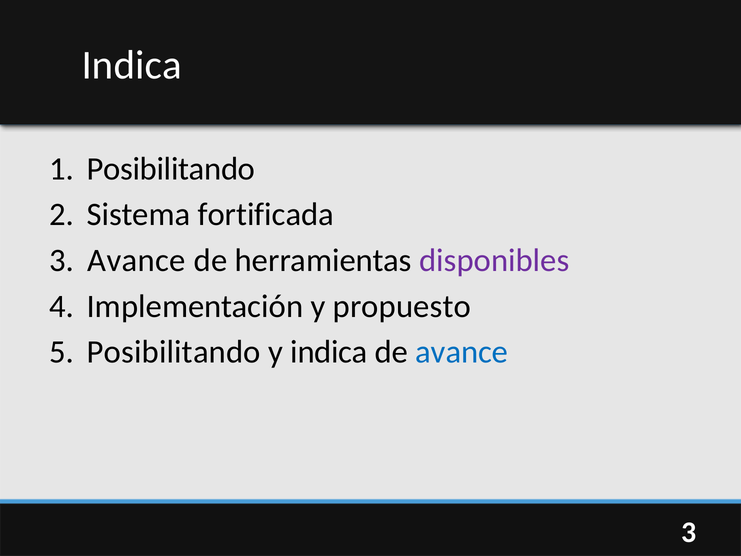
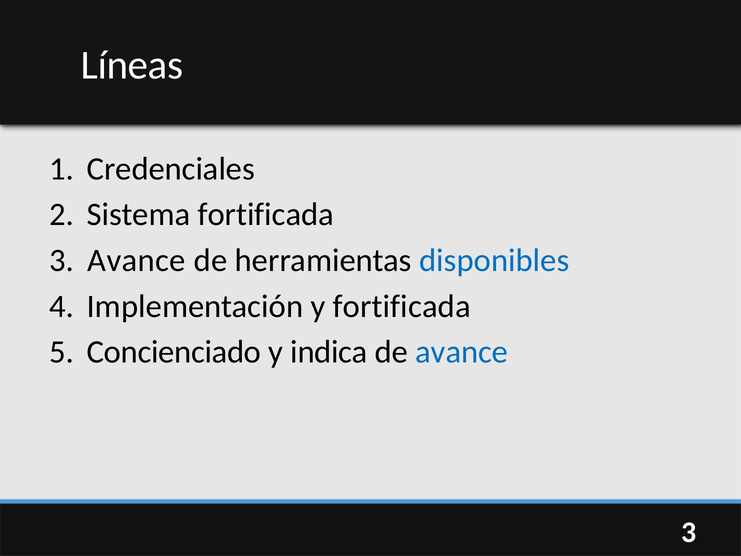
Indica at (132, 65): Indica -> Líneas
Posibilitando at (171, 169): Posibilitando -> Credenciales
disponibles colour: purple -> blue
y propuesto: propuesto -> fortificada
Posibilitando at (174, 352): Posibilitando -> Concienciado
